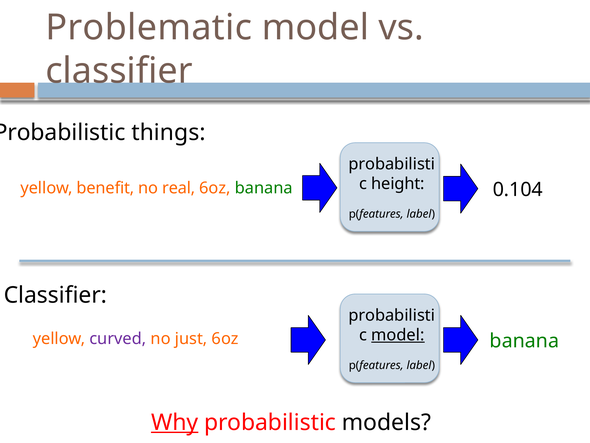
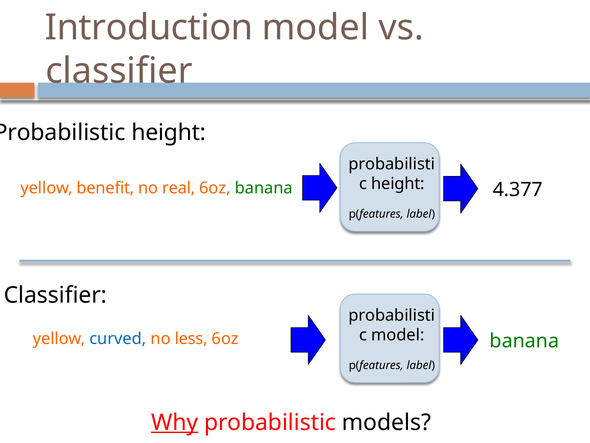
Problematic: Problematic -> Introduction
things at (168, 132): things -> height
0.104: 0.104 -> 4.377
model at (398, 335) underline: present -> none
curved colour: purple -> blue
just: just -> less
